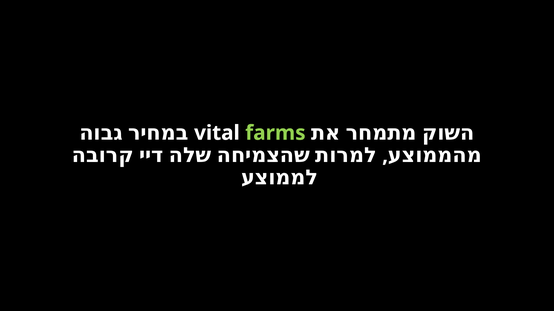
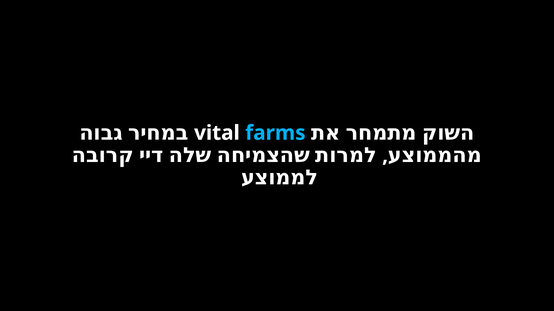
farms colour: light green -> light blue
